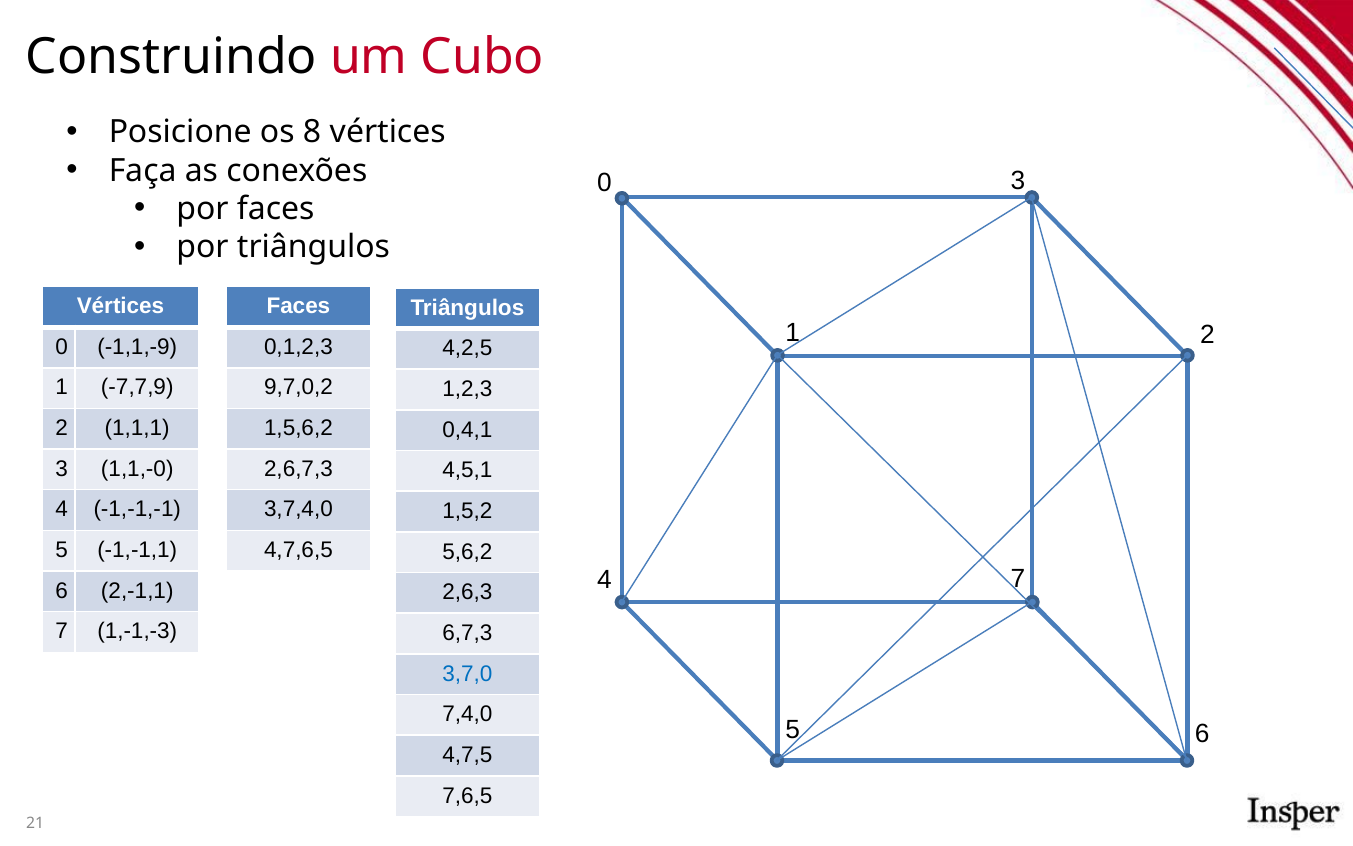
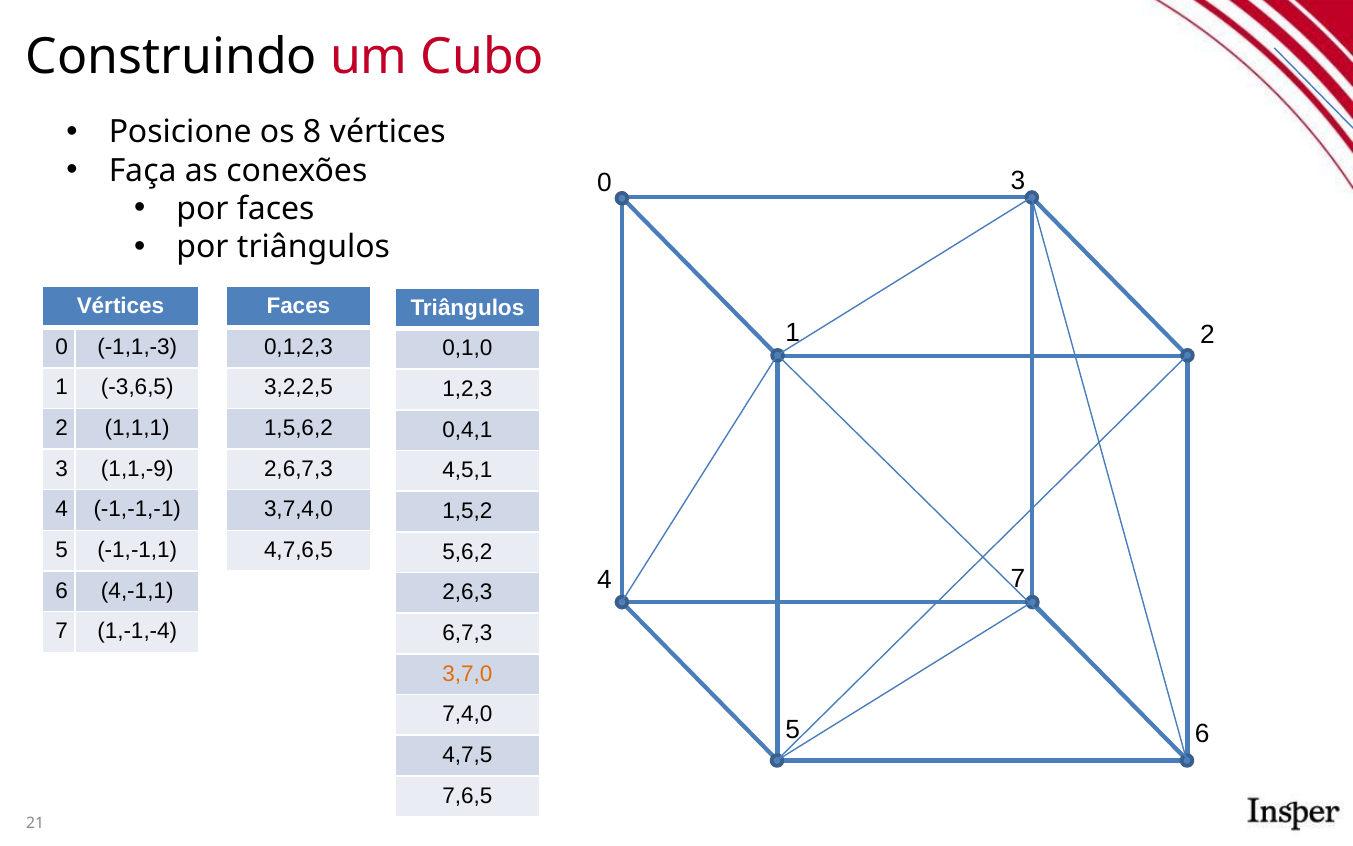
-1,1,-9: -1,1,-9 -> -1,1,-3
4,2,5: 4,2,5 -> 0,1,0
-7,7,9: -7,7,9 -> -3,6,5
9,7,0,2: 9,7,0,2 -> 3,2,2,5
1,1,-0: 1,1,-0 -> 1,1,-9
2,-1,1: 2,-1,1 -> 4,-1,1
1,-1,-3: 1,-1,-3 -> 1,-1,-4
3,7,0 colour: blue -> orange
